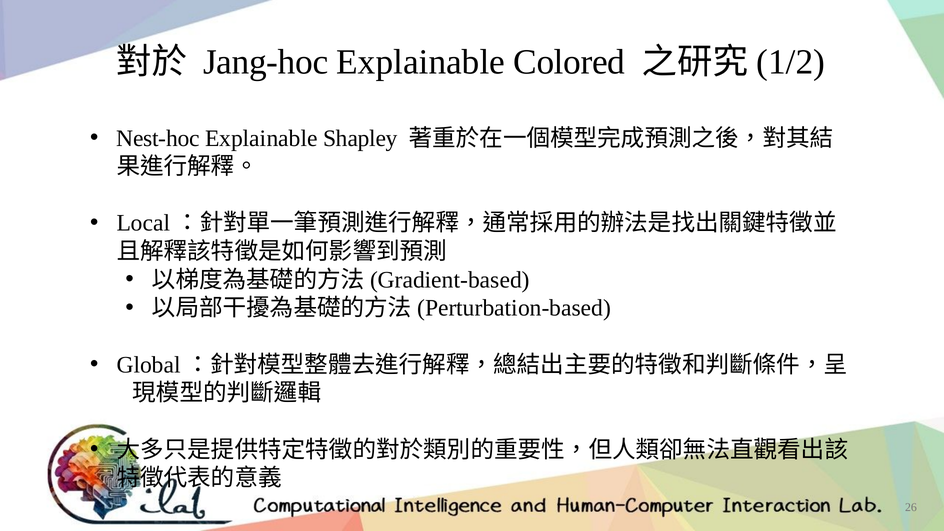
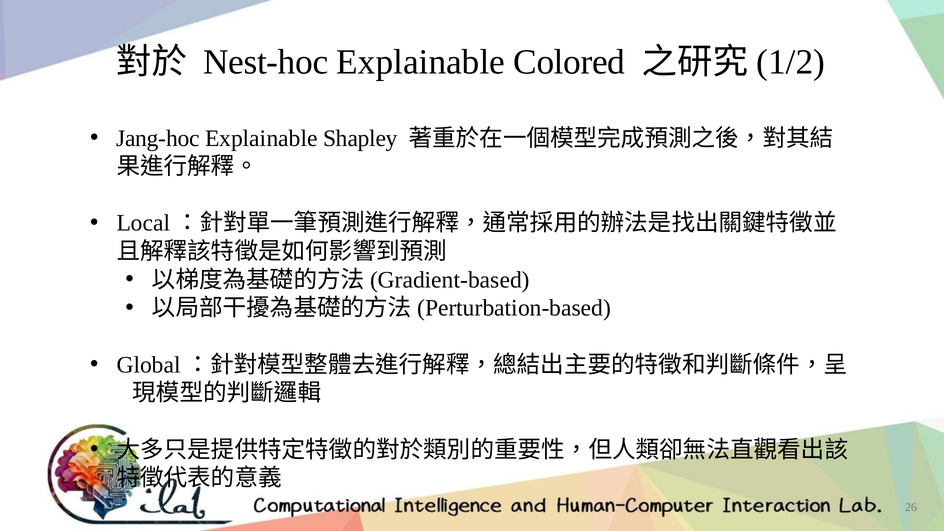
Jang-hoc: Jang-hoc -> Nest-hoc
Nest-hoc: Nest-hoc -> Jang-hoc
